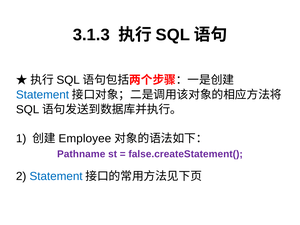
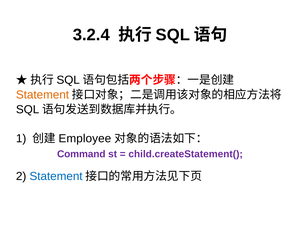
3.1.3: 3.1.3 -> 3.2.4
Statement at (43, 95) colour: blue -> orange
Pathname: Pathname -> Command
false.createStatement(: false.createStatement( -> child.createStatement(
